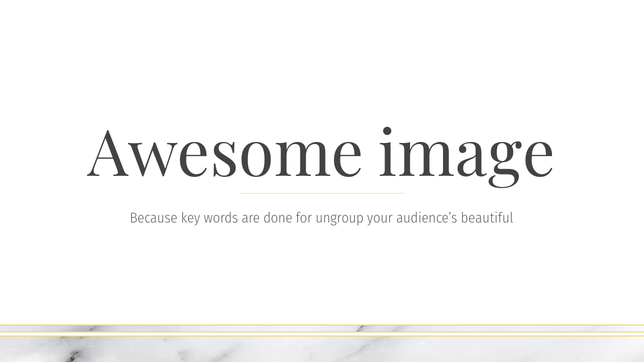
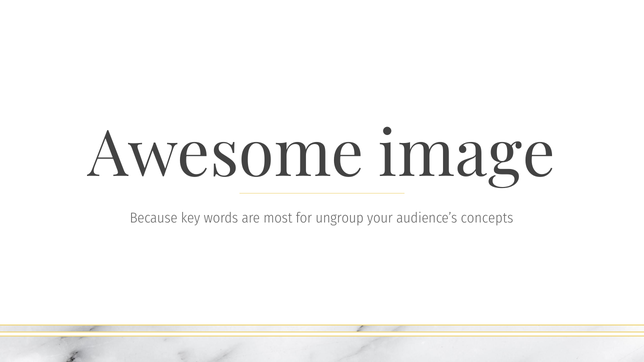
done: done -> most
beautiful: beautiful -> concepts
